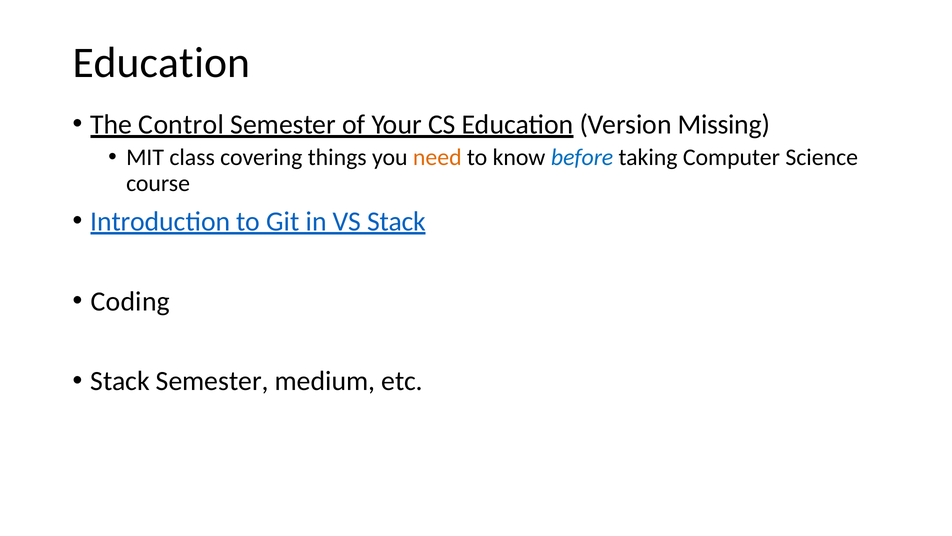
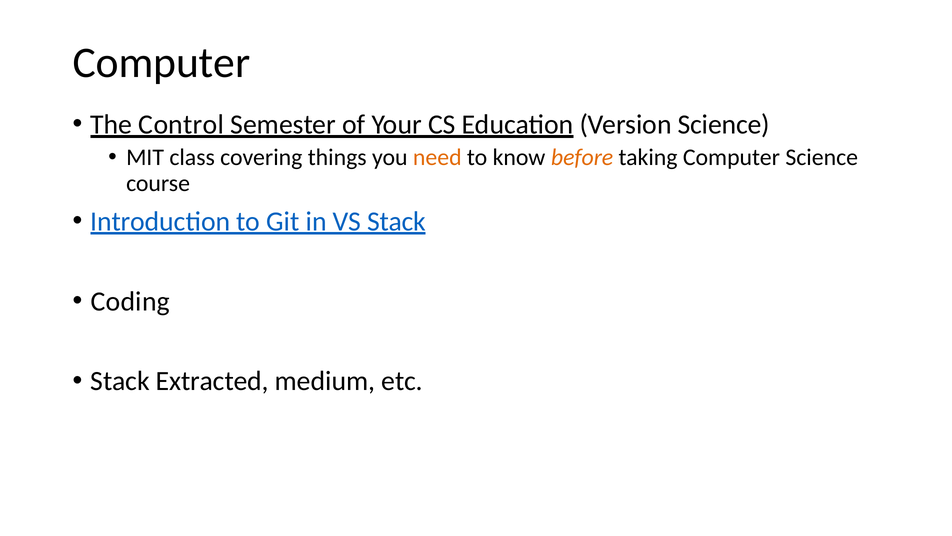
Education at (161, 63): Education -> Computer
Version Missing: Missing -> Science
before colour: blue -> orange
Stack Semester: Semester -> Extracted
